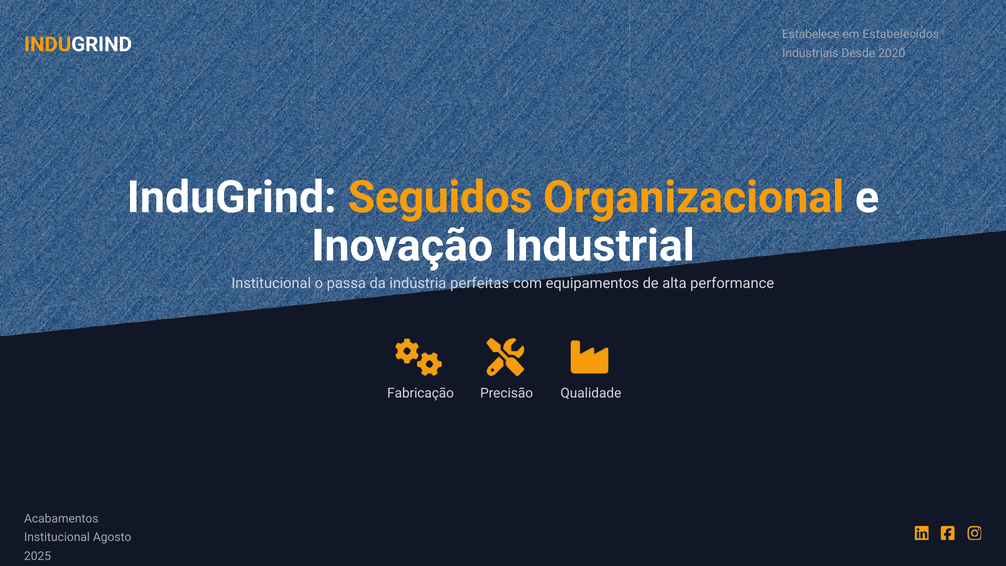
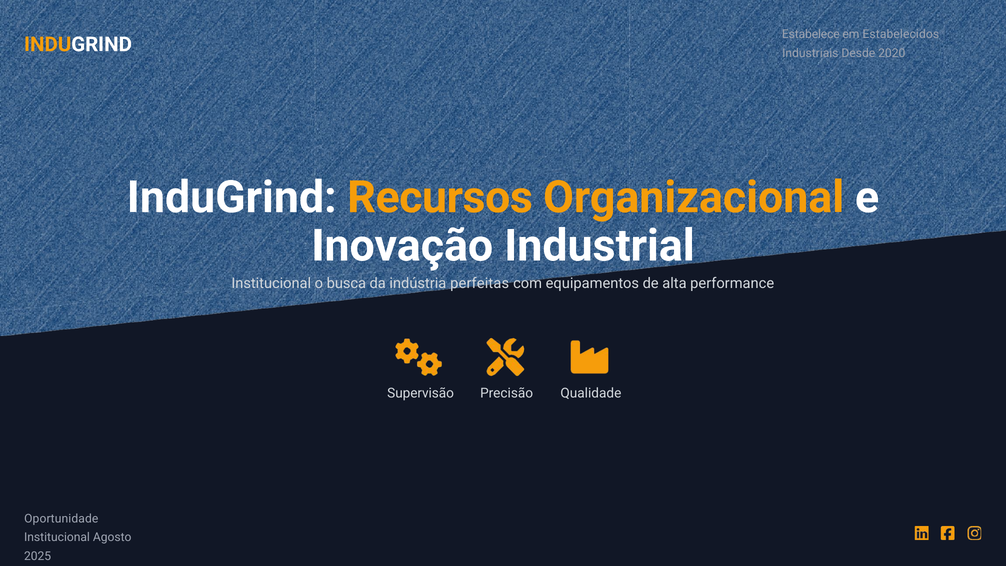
Seguidos: Seguidos -> Recursos
passa: passa -> busca
Fabricação: Fabricação -> Supervisão
Acabamentos: Acabamentos -> Oportunidade
